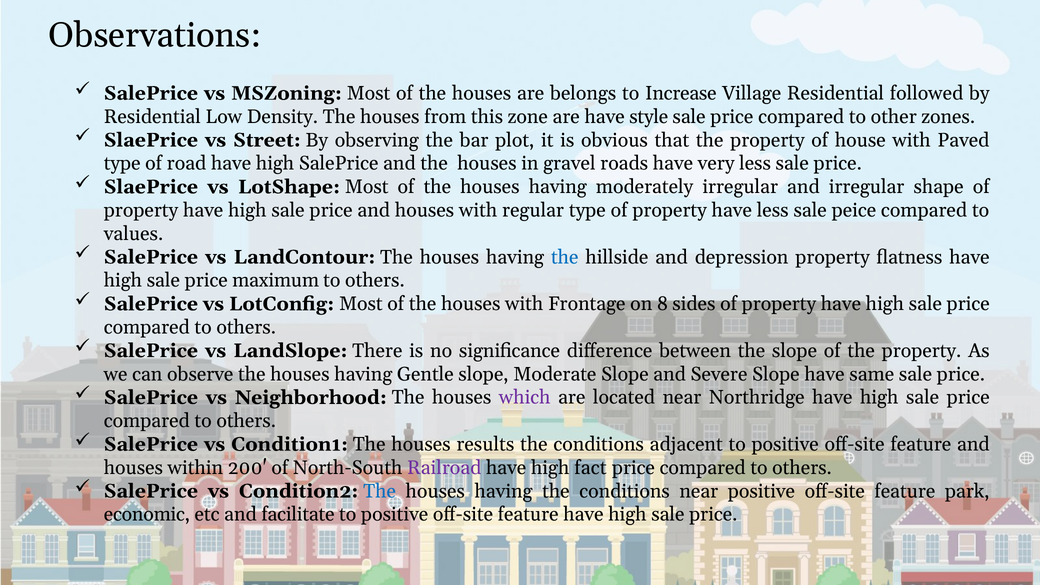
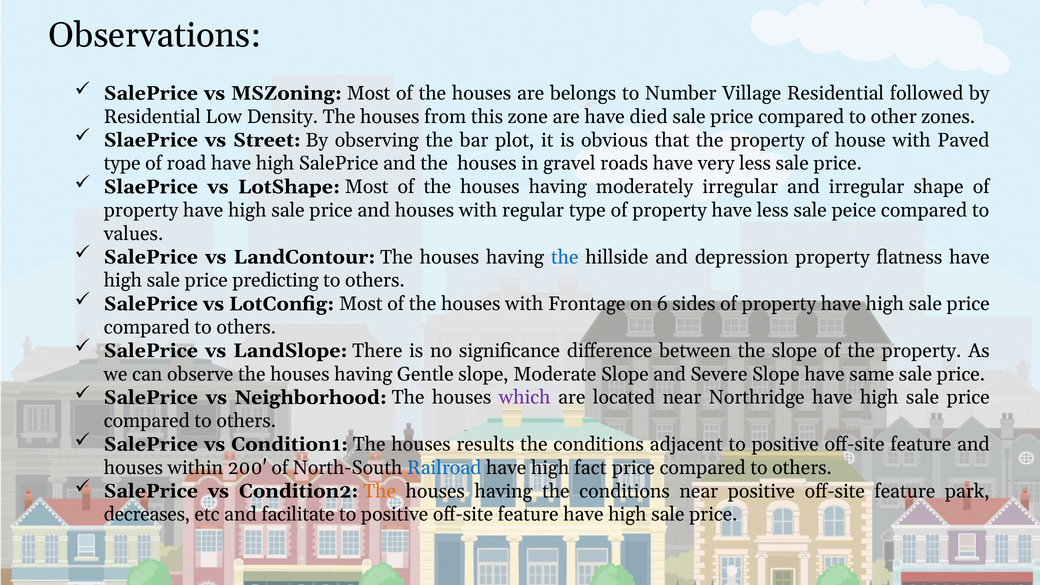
Increase: Increase -> Number
style: style -> died
maximum: maximum -> predicting
8: 8 -> 6
Railroad colour: purple -> blue
The at (380, 491) colour: blue -> orange
economic: economic -> decreases
